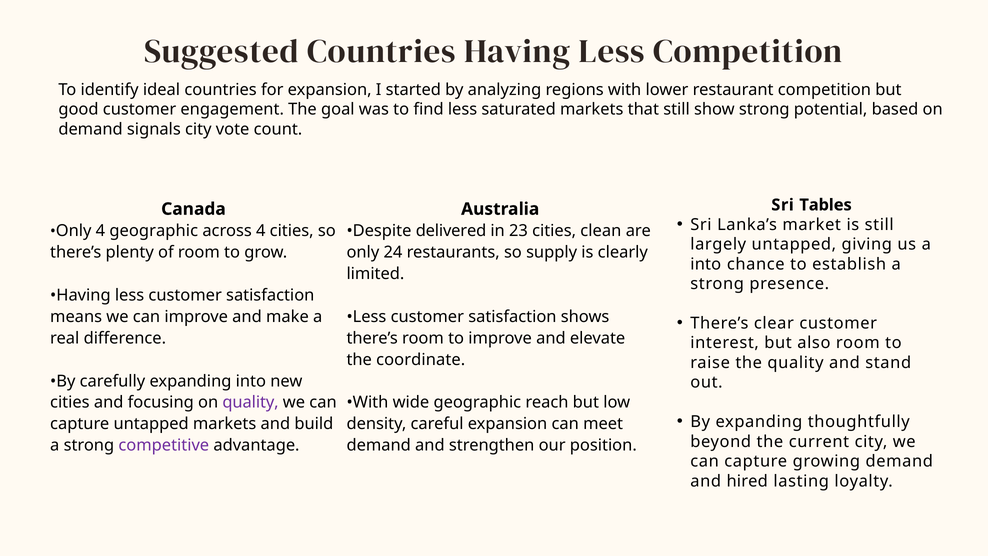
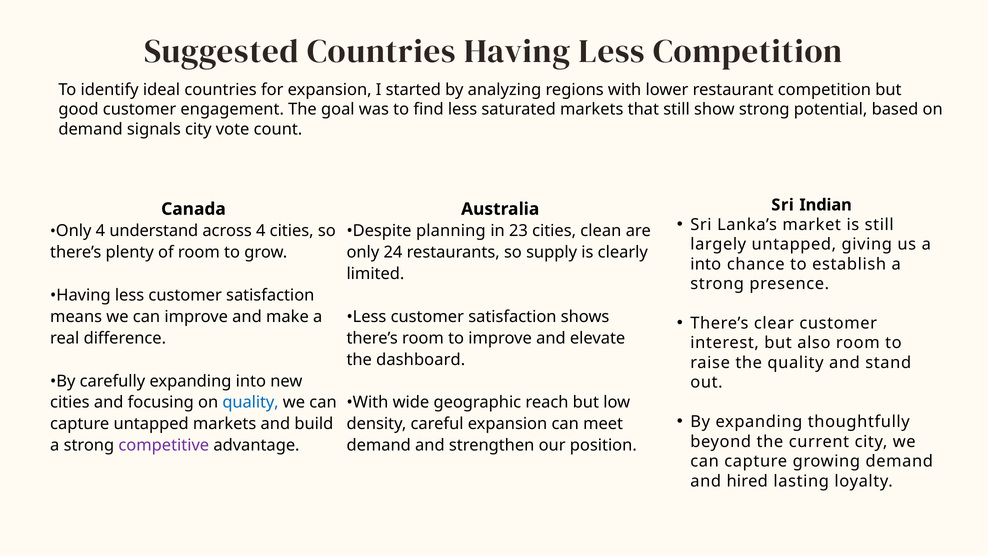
Tables: Tables -> Indian
4 geographic: geographic -> understand
delivered: delivered -> planning
coordinate: coordinate -> dashboard
quality at (251, 402) colour: purple -> blue
